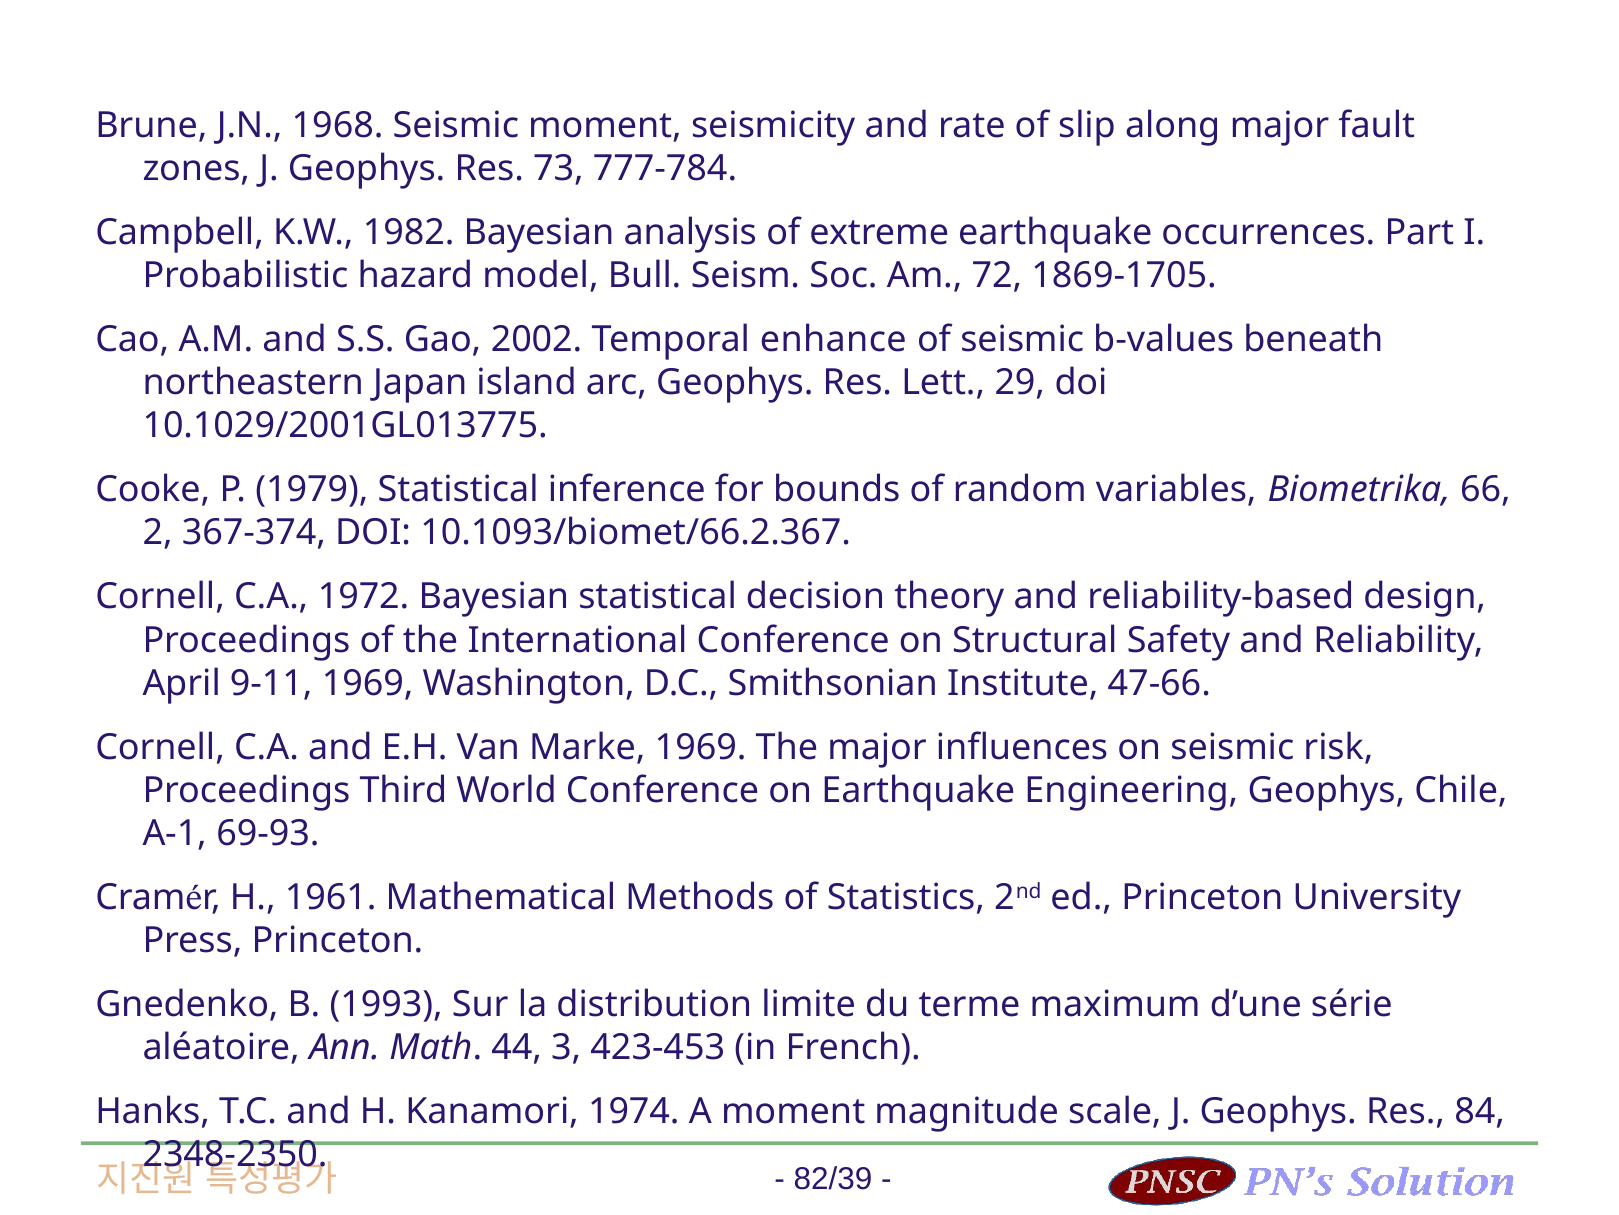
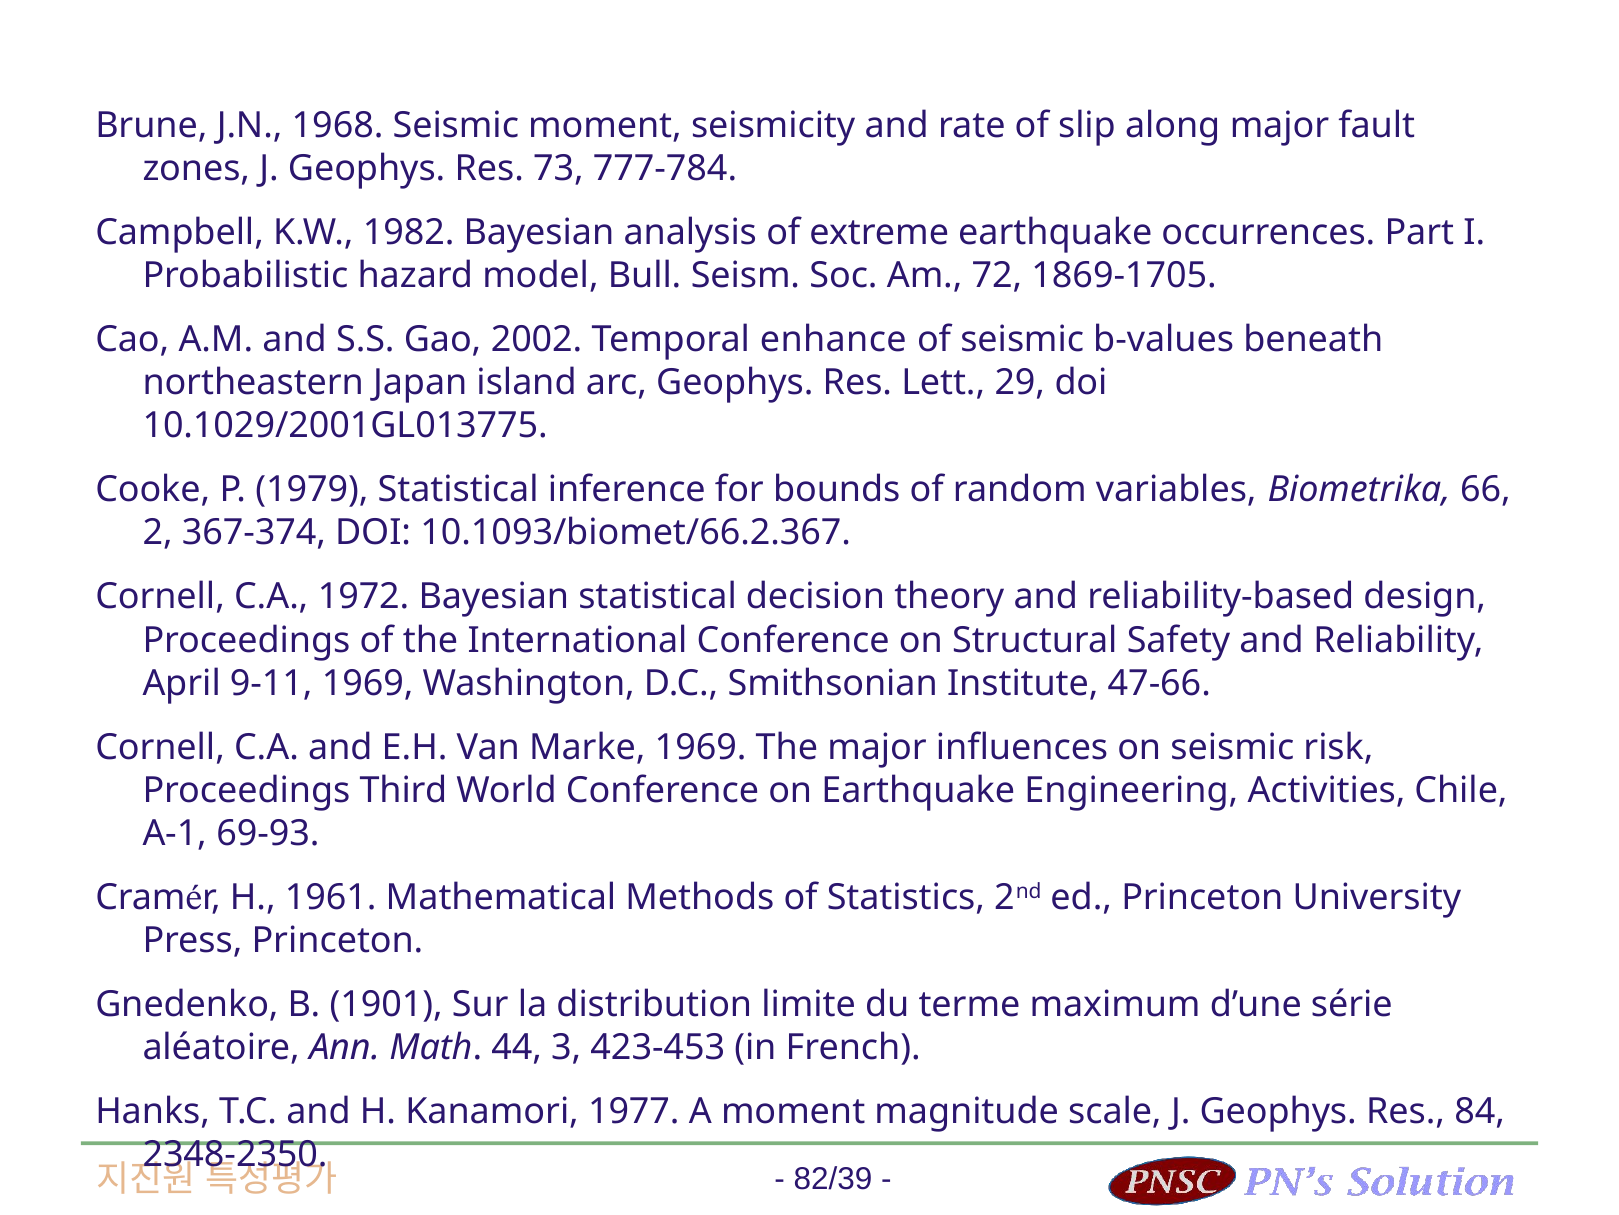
Engineering Geophys: Geophys -> Activities
1993: 1993 -> 1901
1974: 1974 -> 1977
